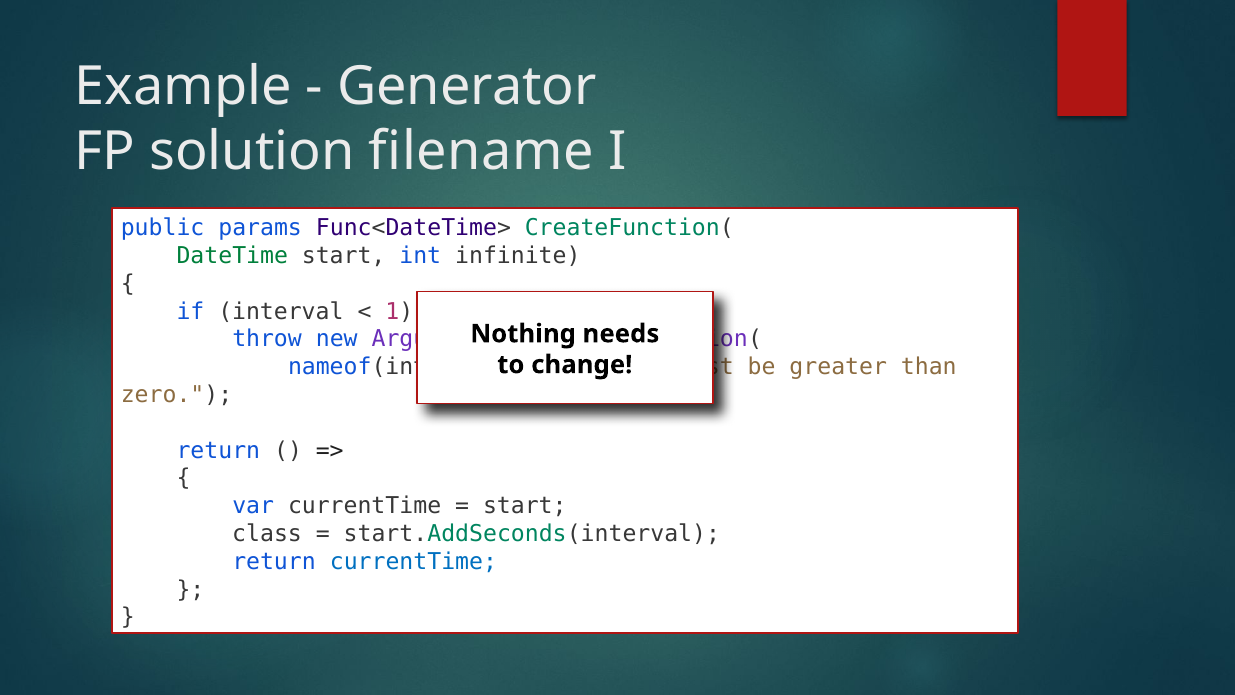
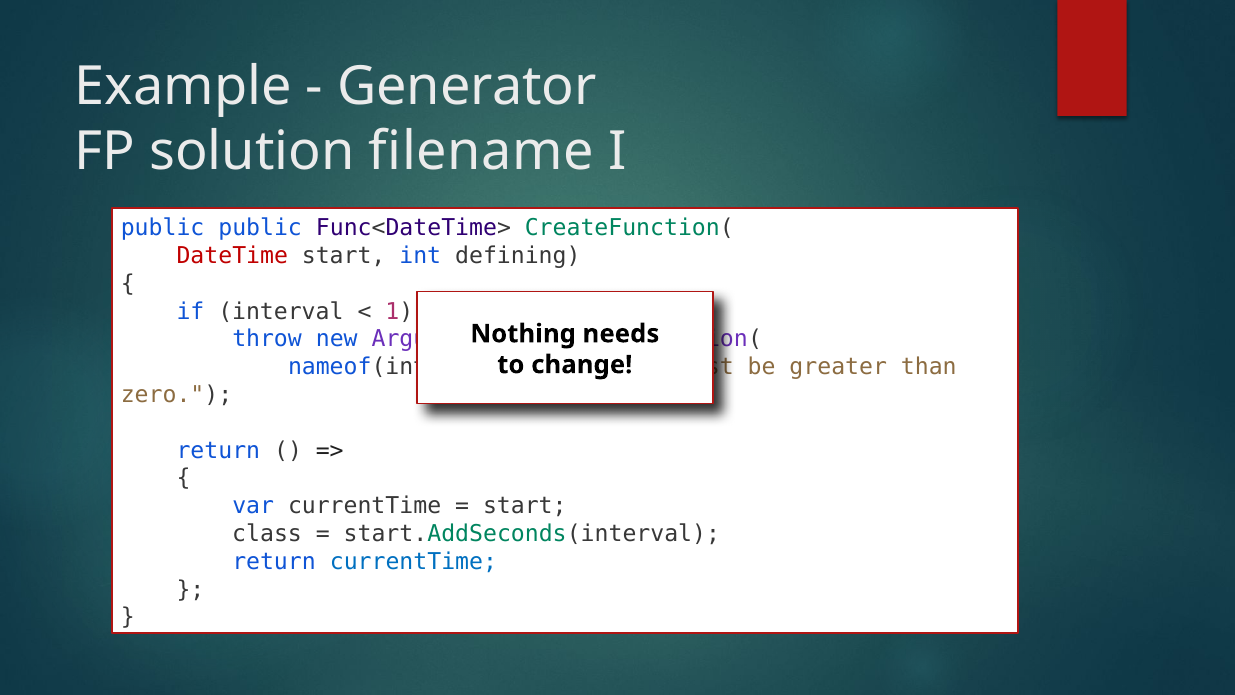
public params: params -> public
DateTime colour: green -> red
infinite: infinite -> defining
